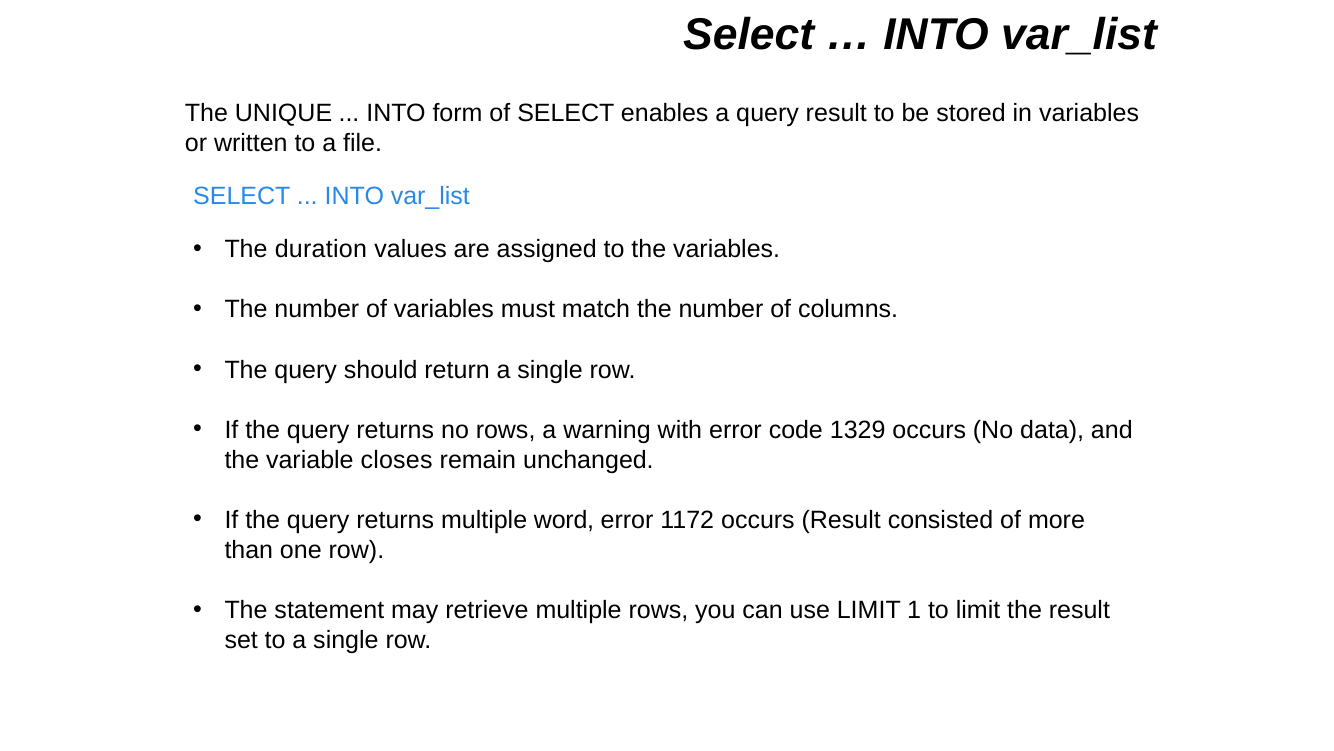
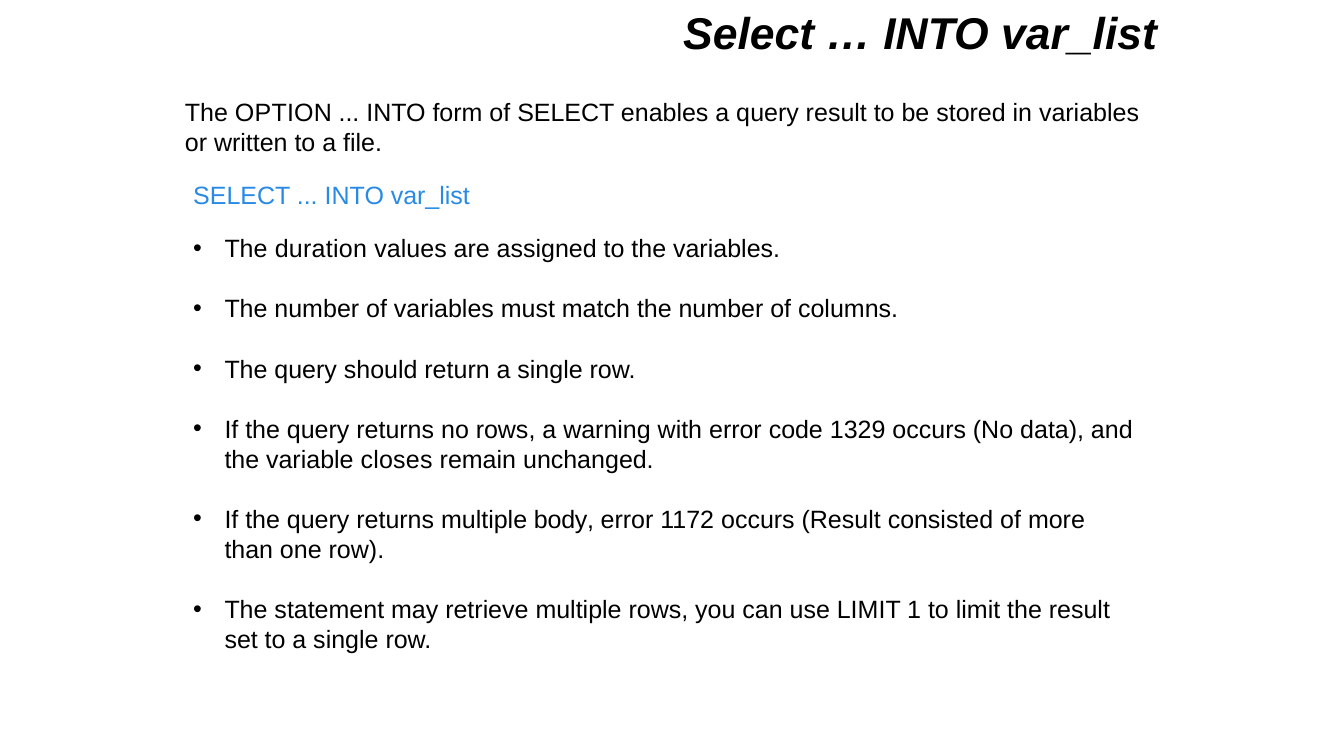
UNIQUE: UNIQUE -> OPTION
word: word -> body
